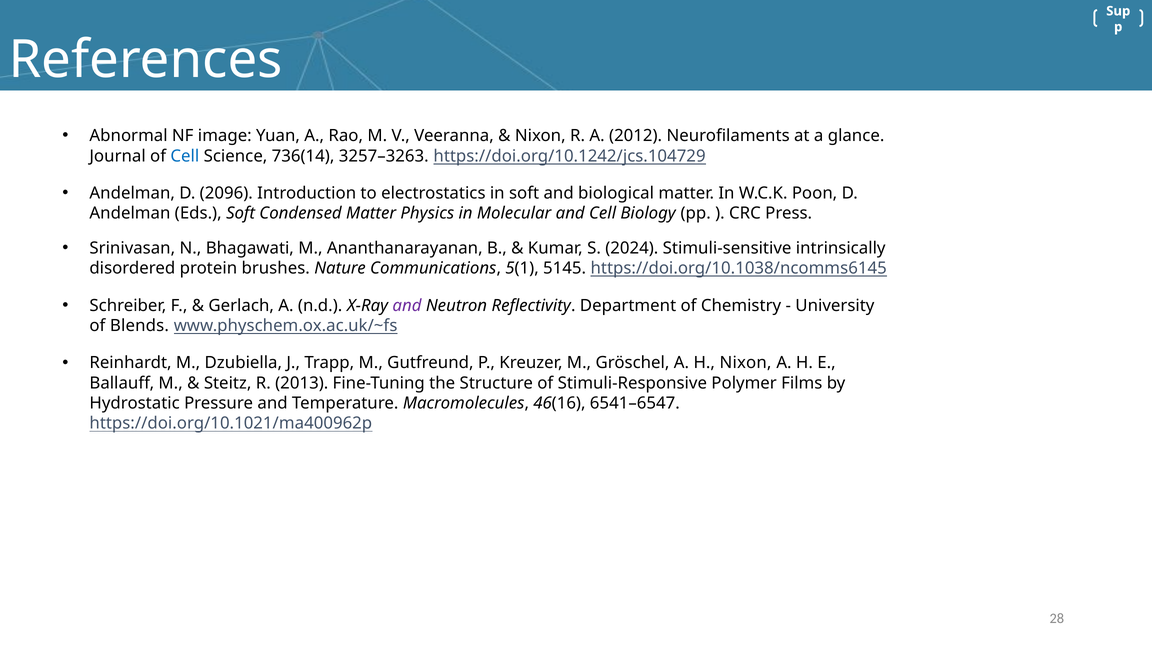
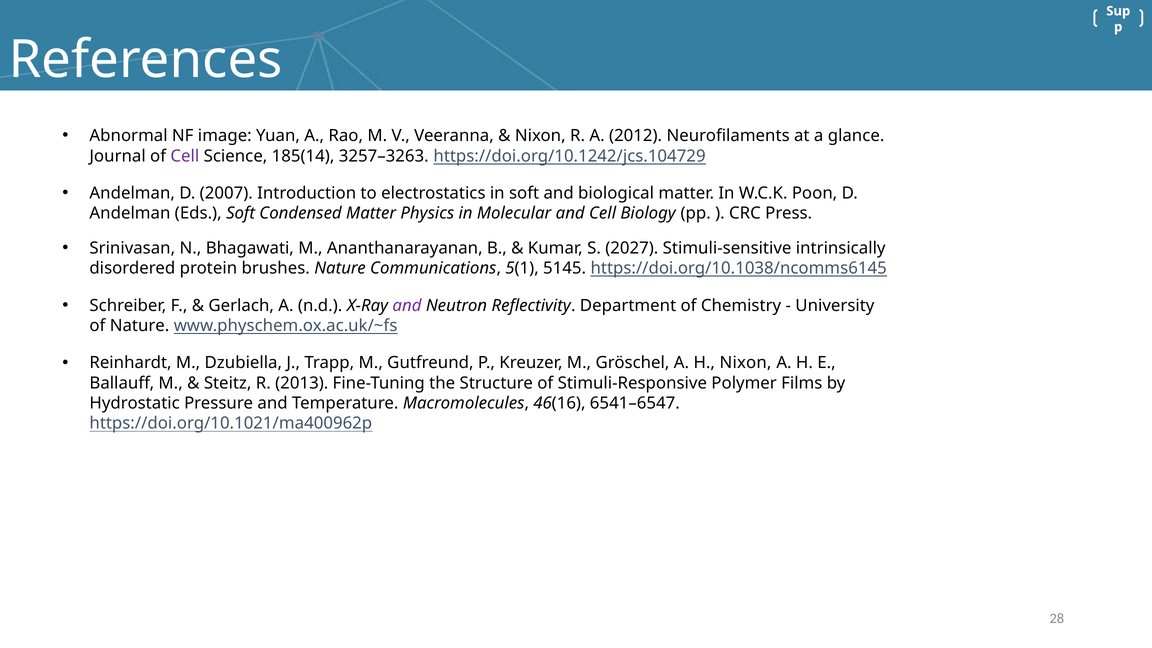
Cell at (185, 156) colour: blue -> purple
736(14: 736(14 -> 185(14
2096: 2096 -> 2007
2024: 2024 -> 2027
of Blends: Blends -> Nature
